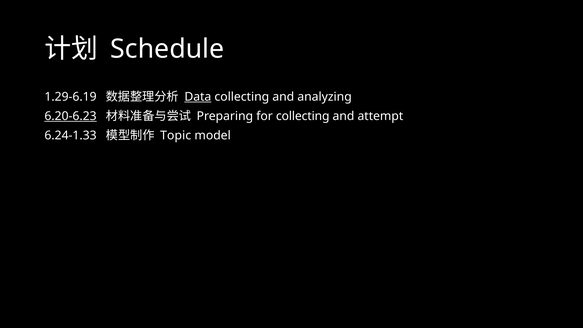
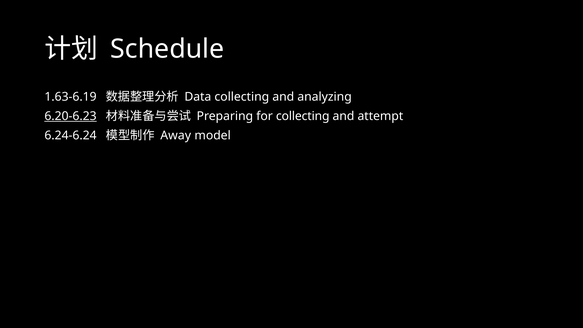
1.29-6.19: 1.29-6.19 -> 1.63-6.19
Data underline: present -> none
6.24-1.33: 6.24-1.33 -> 6.24-6.24
Topic: Topic -> Away
